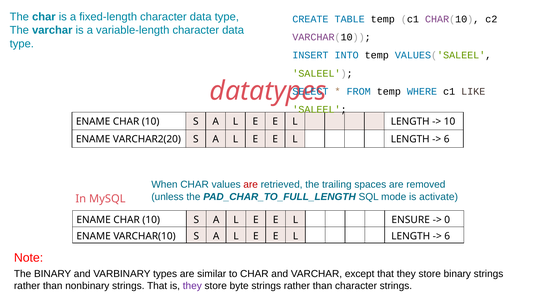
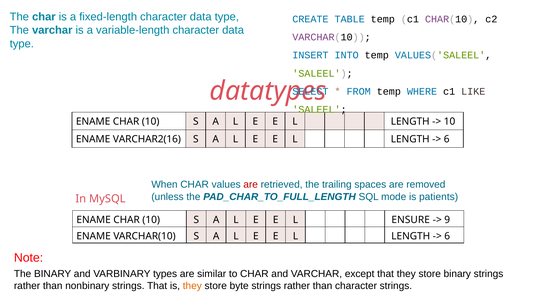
VARCHAR2(20: VARCHAR2(20 -> VARCHAR2(16
activate: activate -> patients
0: 0 -> 9
they at (192, 285) colour: purple -> orange
